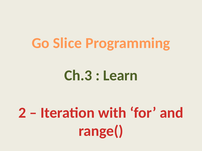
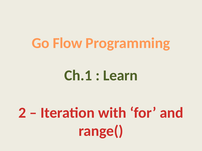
Slice: Slice -> Flow
Ch.3: Ch.3 -> Ch.1
